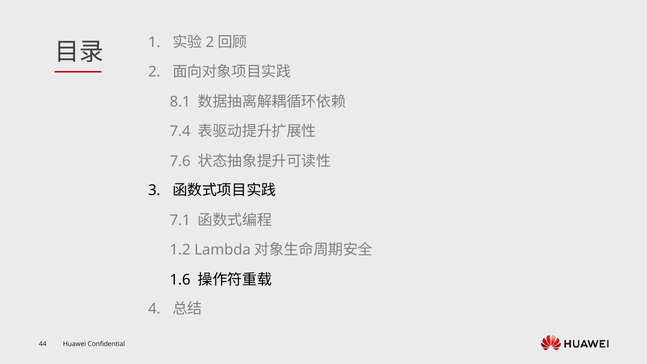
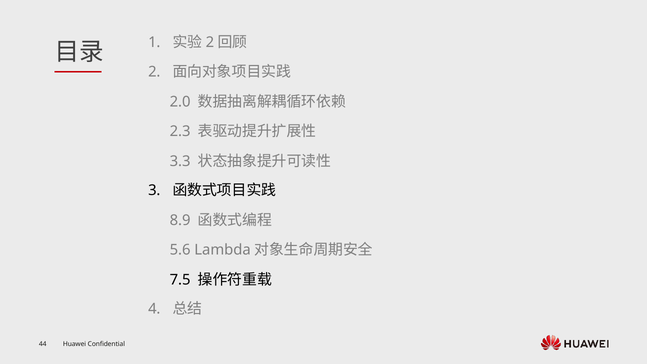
8.1: 8.1 -> 2.0
7.4: 7.4 -> 2.3
7.6: 7.6 -> 3.3
7.1: 7.1 -> 8.9
1.2: 1.2 -> 5.6
1.6: 1.6 -> 7.5
